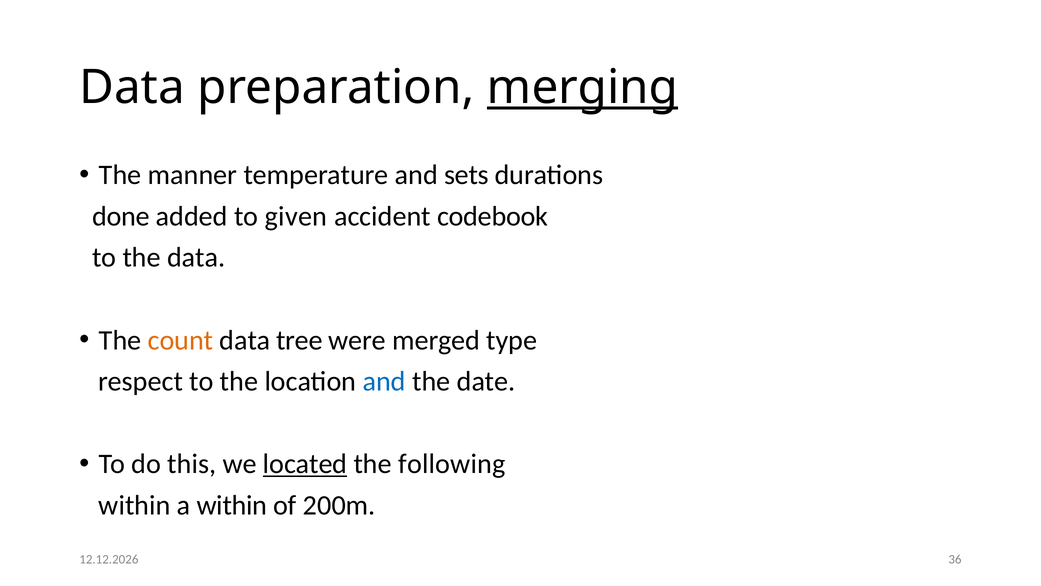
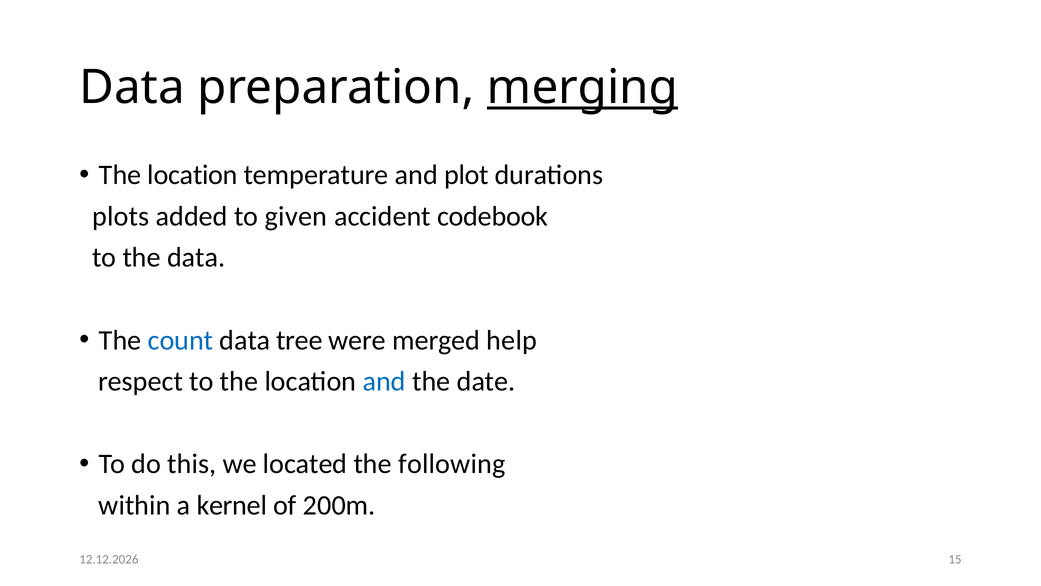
manner at (192, 175): manner -> location
sets: sets -> plot
done: done -> plots
count colour: orange -> blue
type: type -> help
located underline: present -> none
a within: within -> kernel
36: 36 -> 15
